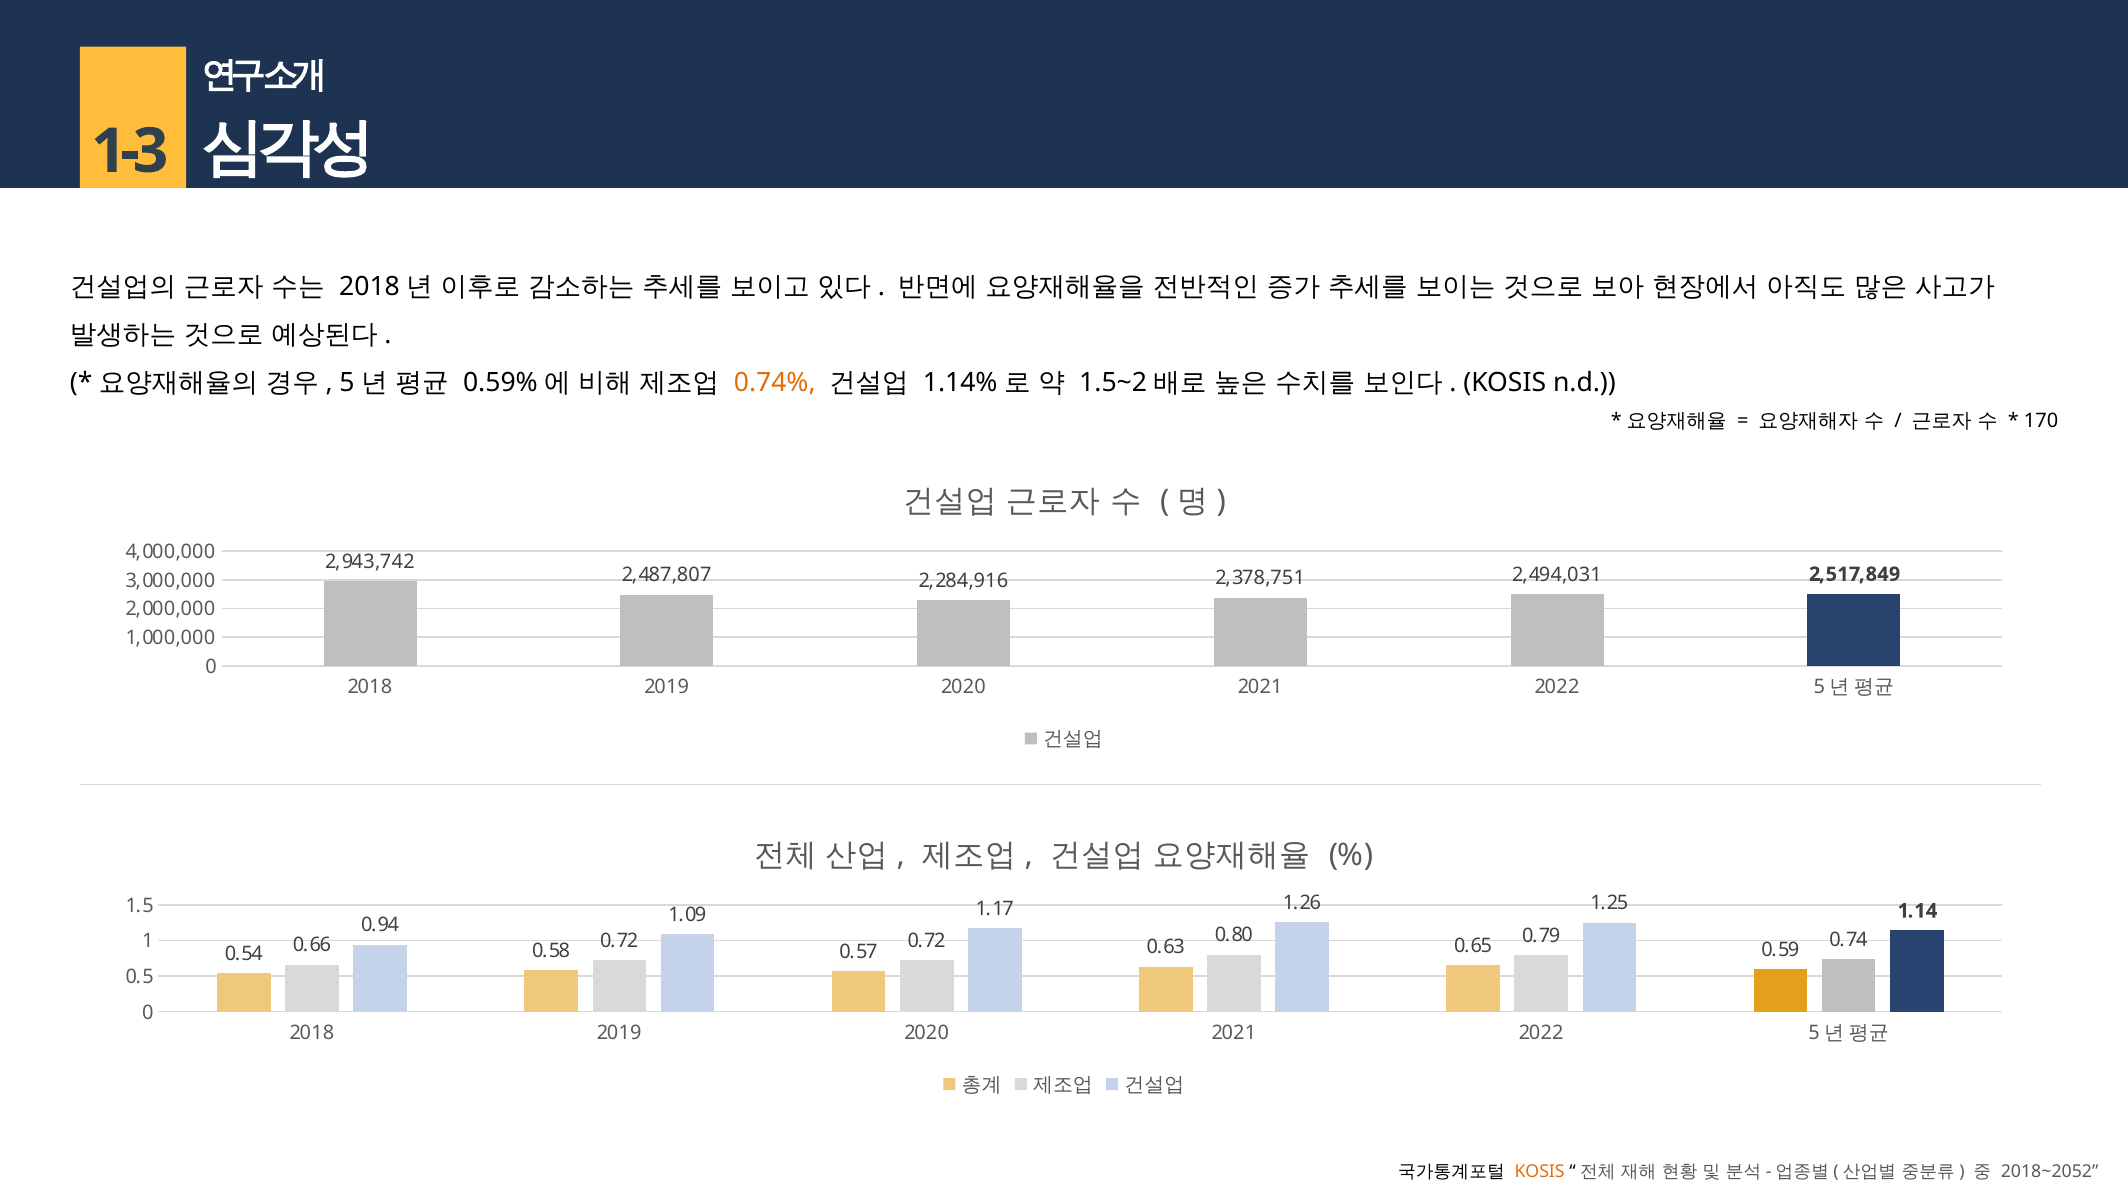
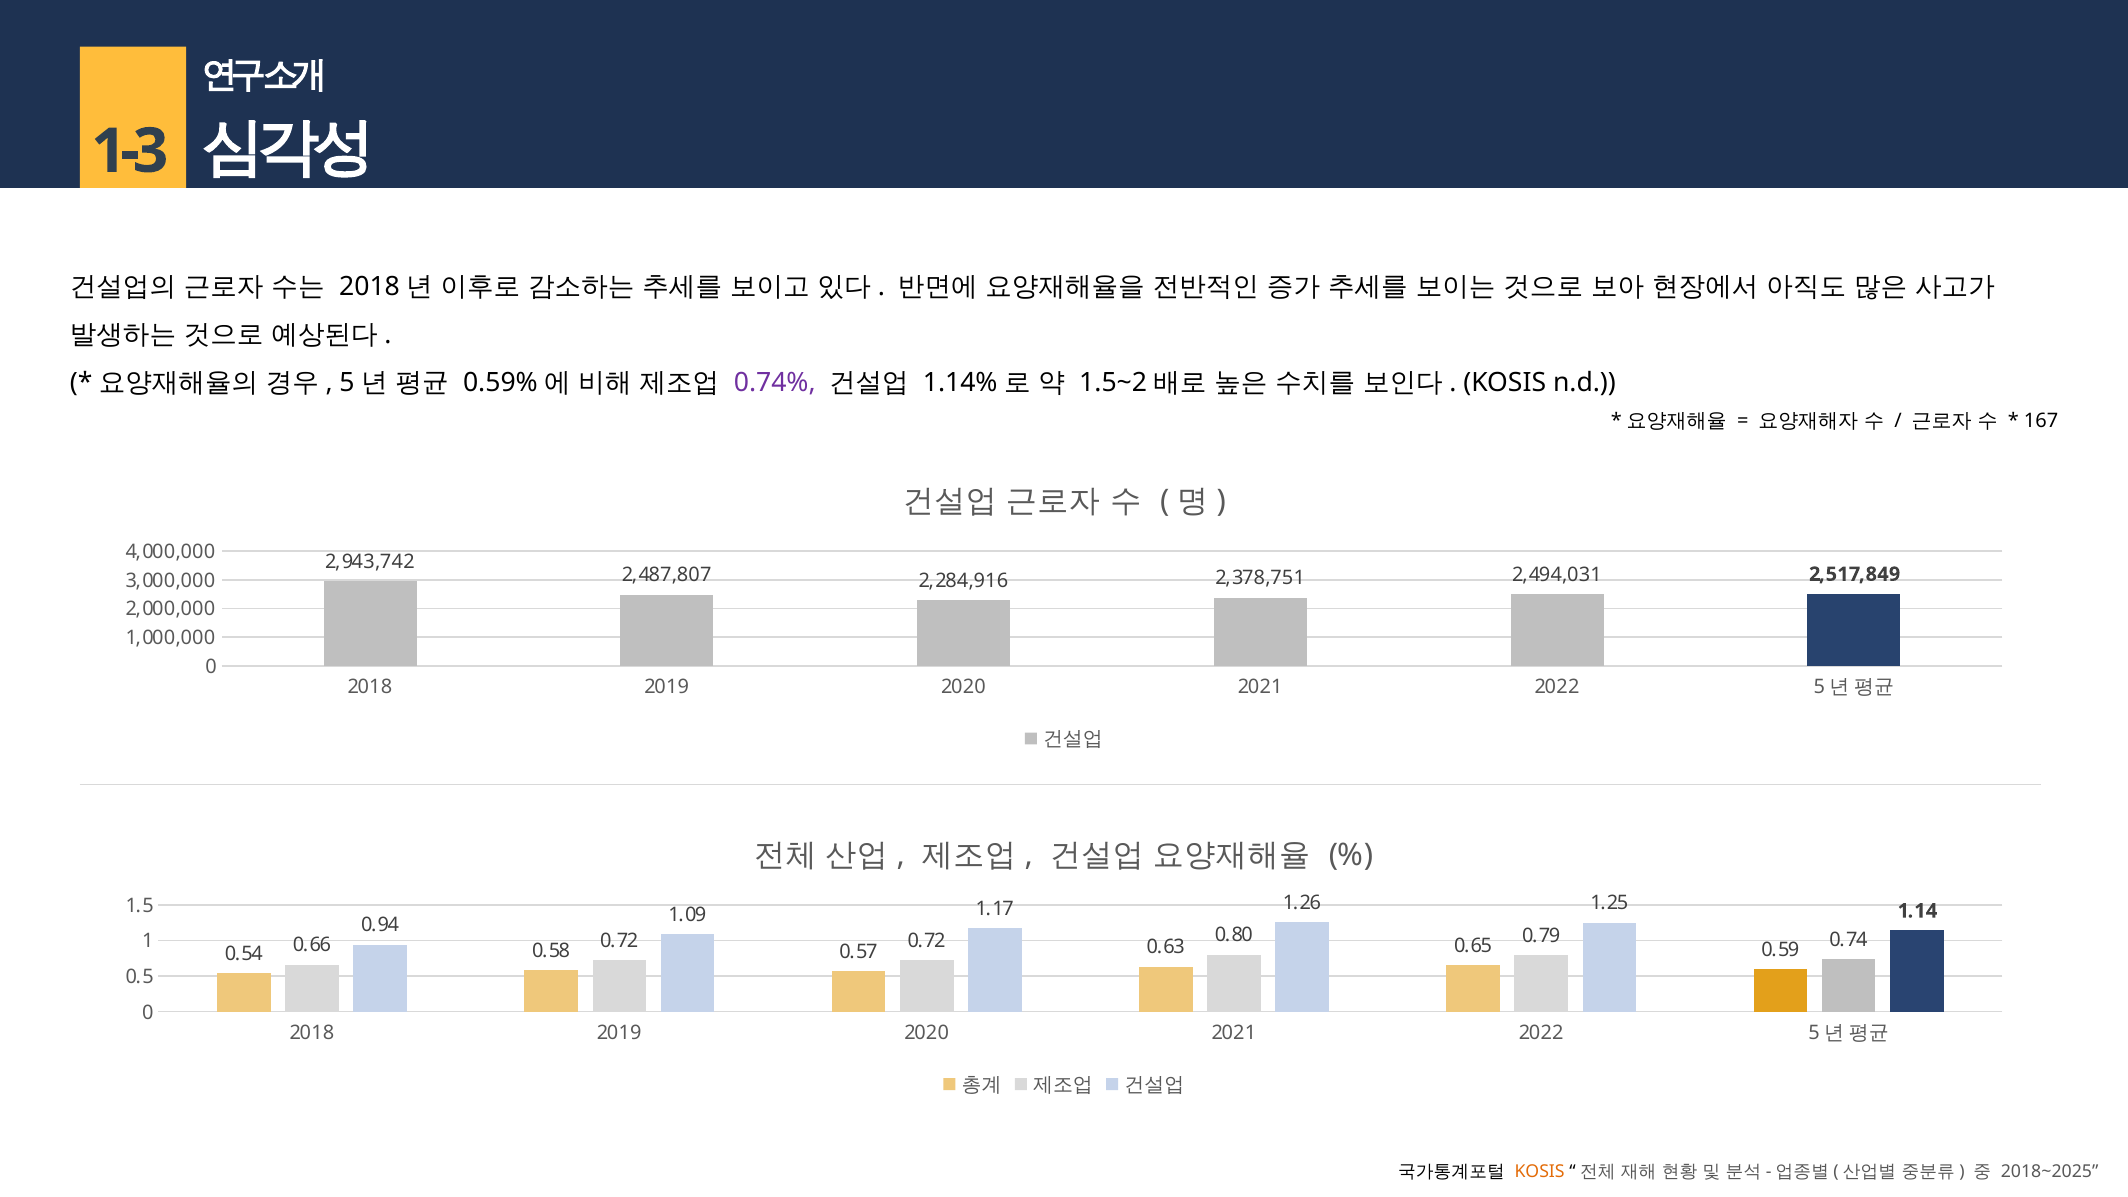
0.74% colour: orange -> purple
170: 170 -> 167
2018~2052: 2018~2052 -> 2018~2025
